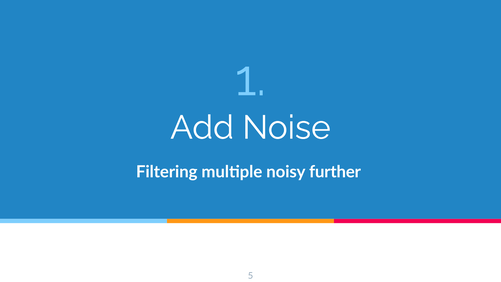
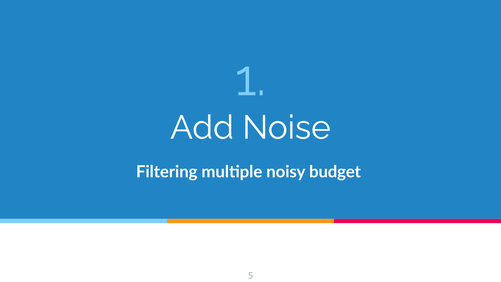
further: further -> budget
